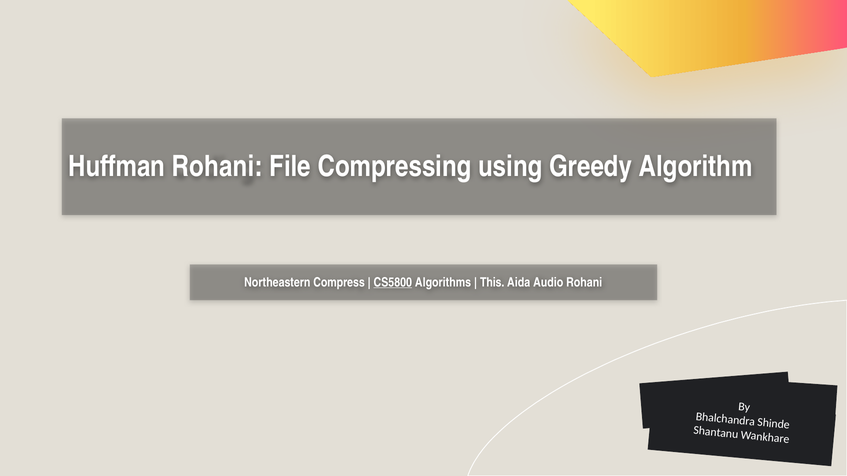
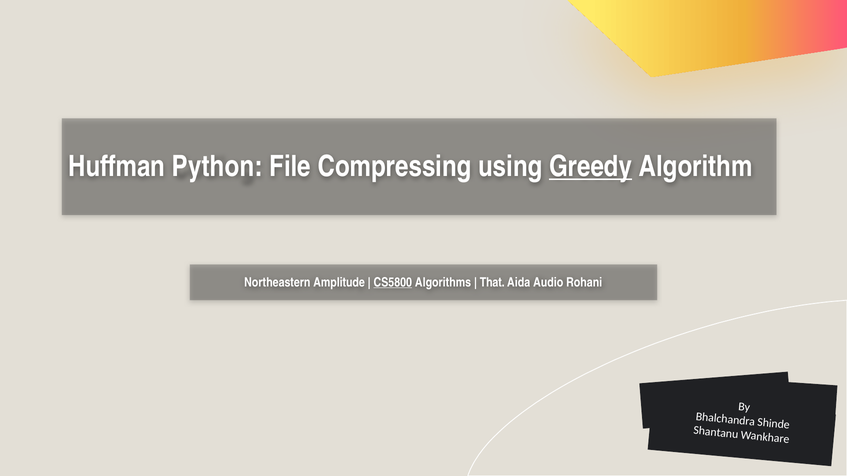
Huffman Rohani: Rohani -> Python
Greedy underline: none -> present
Compress: Compress -> Amplitude
This: This -> That
